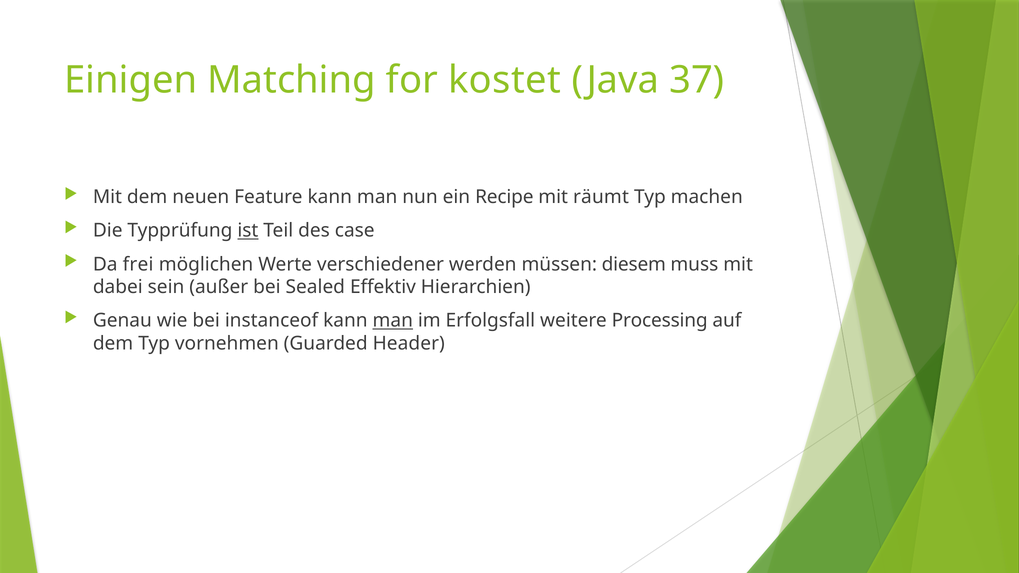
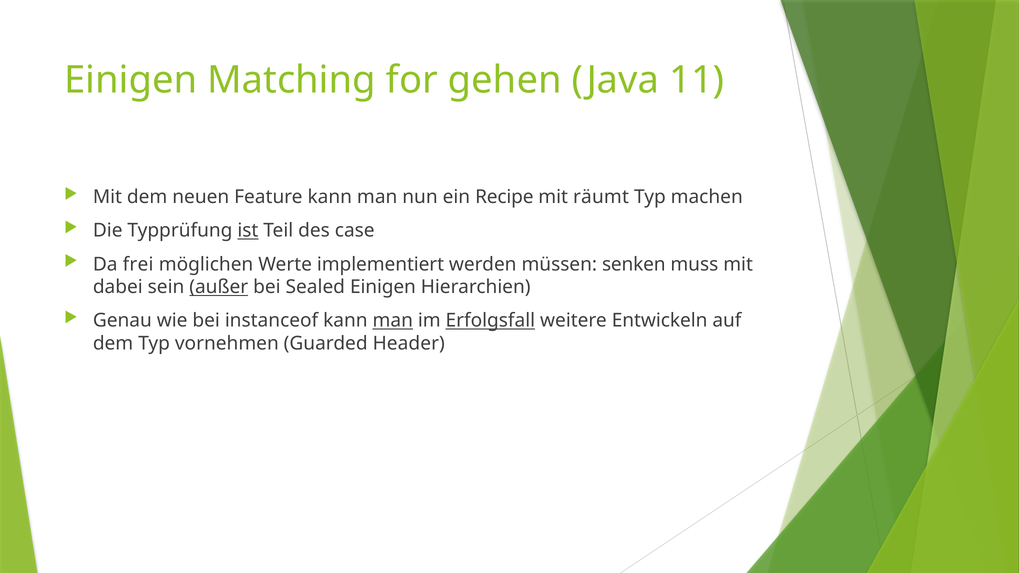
kostet: kostet -> gehen
37: 37 -> 11
verschiedener: verschiedener -> implementiert
diesem: diesem -> senken
außer underline: none -> present
Sealed Effektiv: Effektiv -> Einigen
Erfolgsfall underline: none -> present
Processing: Processing -> Entwickeln
